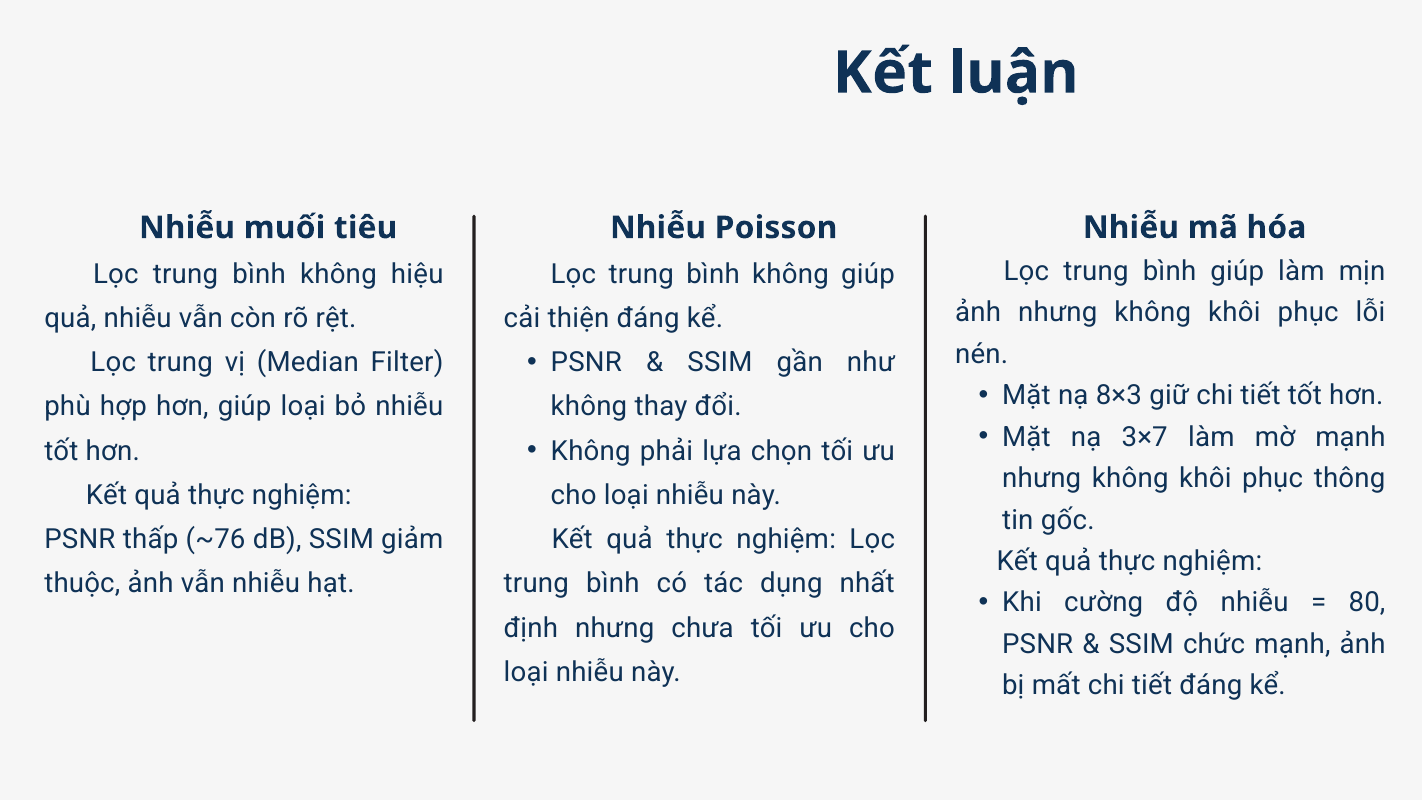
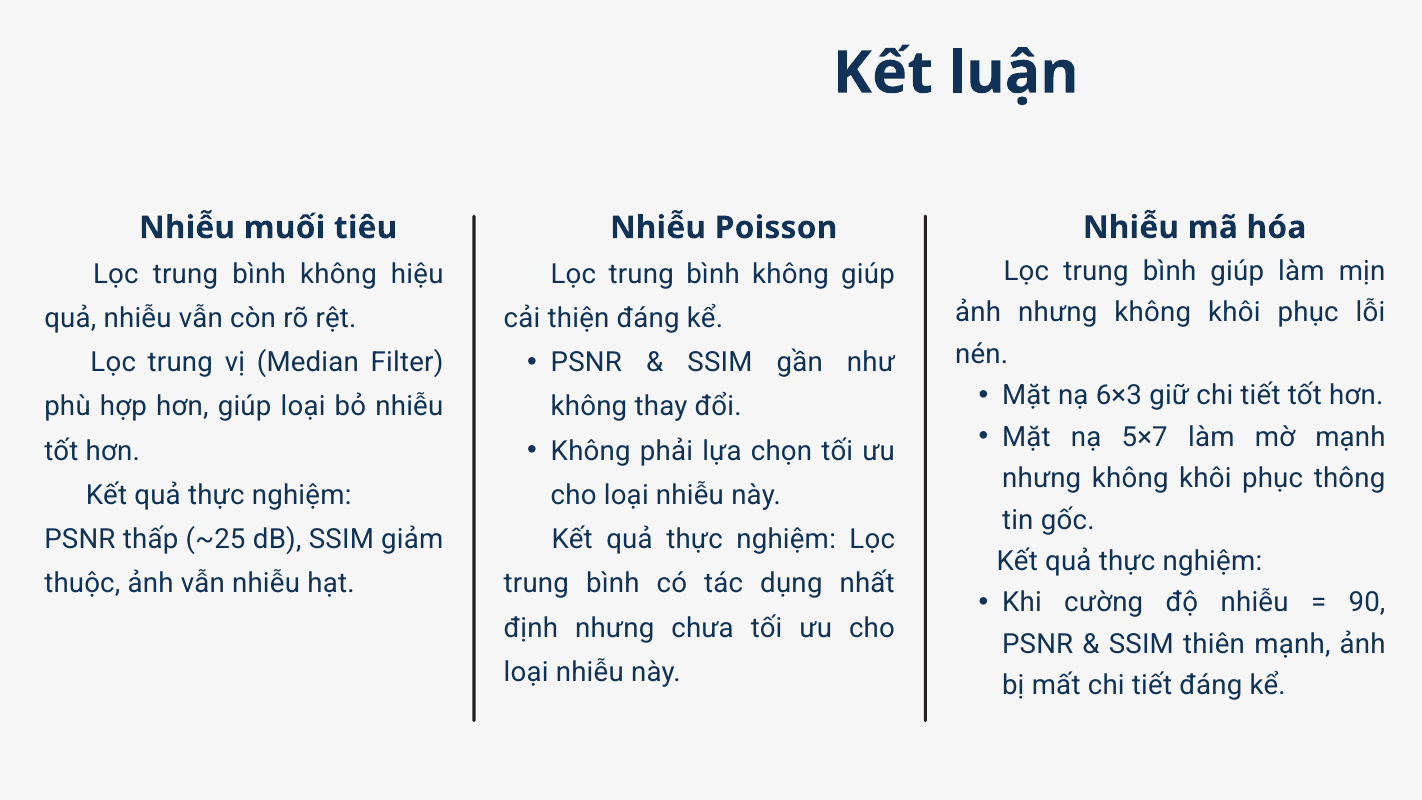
8×3: 8×3 -> 6×3
3×7: 3×7 -> 5×7
~76: ~76 -> ~25
80: 80 -> 90
chức: chức -> thiên
